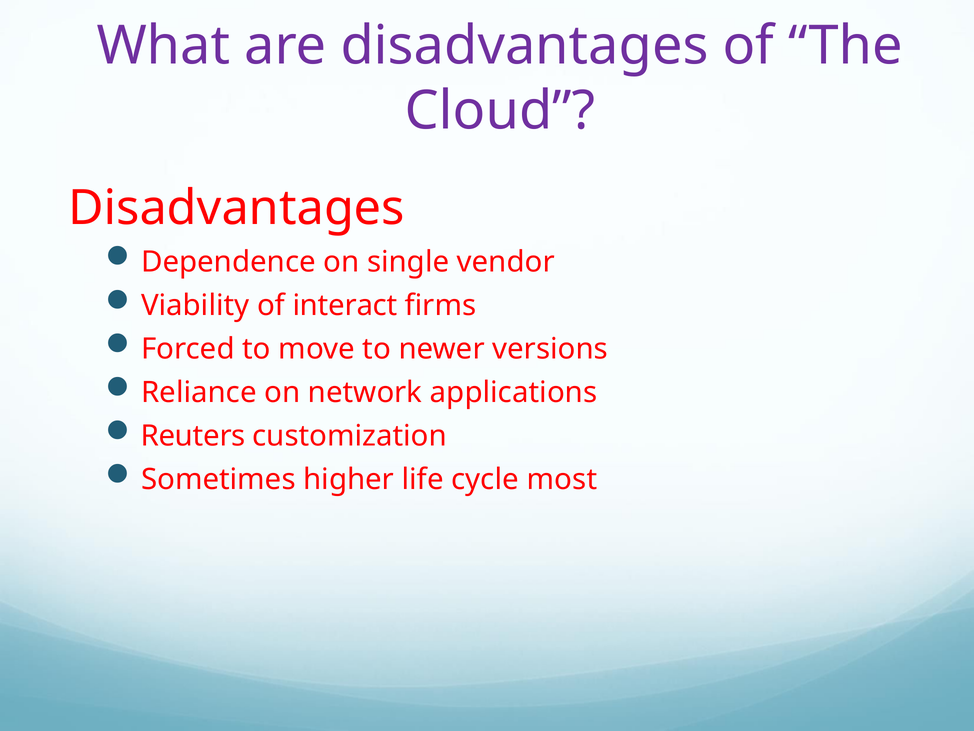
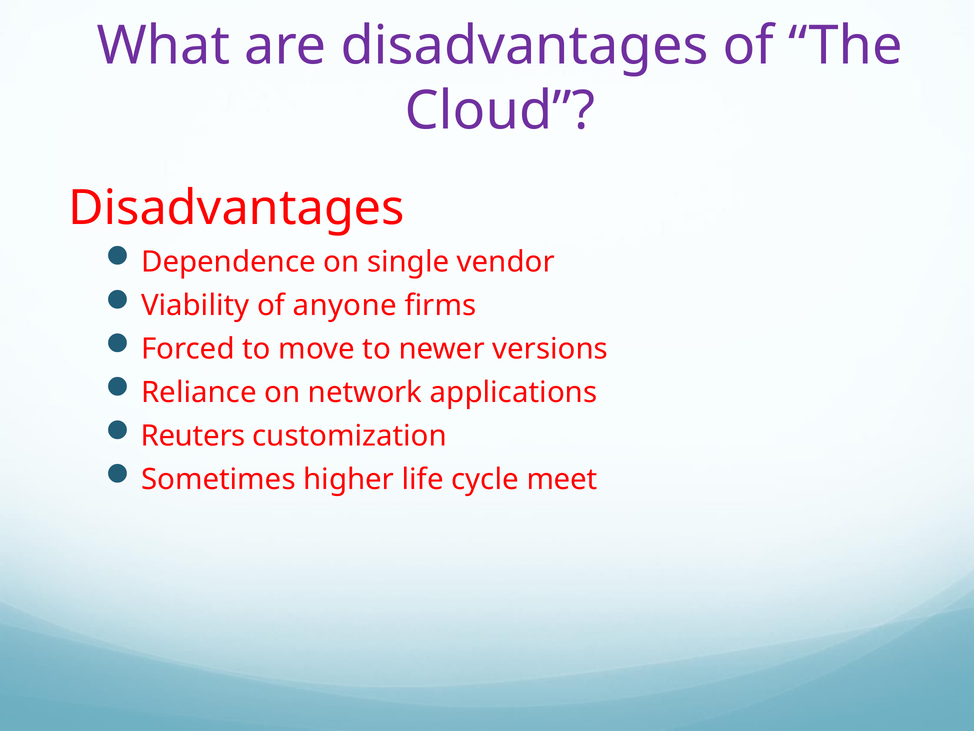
interact: interact -> anyone
most: most -> meet
